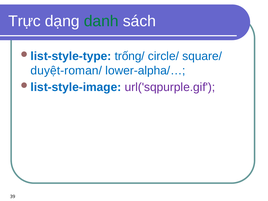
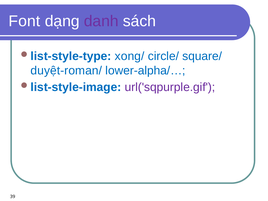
Trực: Trực -> Font
danh colour: green -> purple
trống/: trống/ -> xong/
